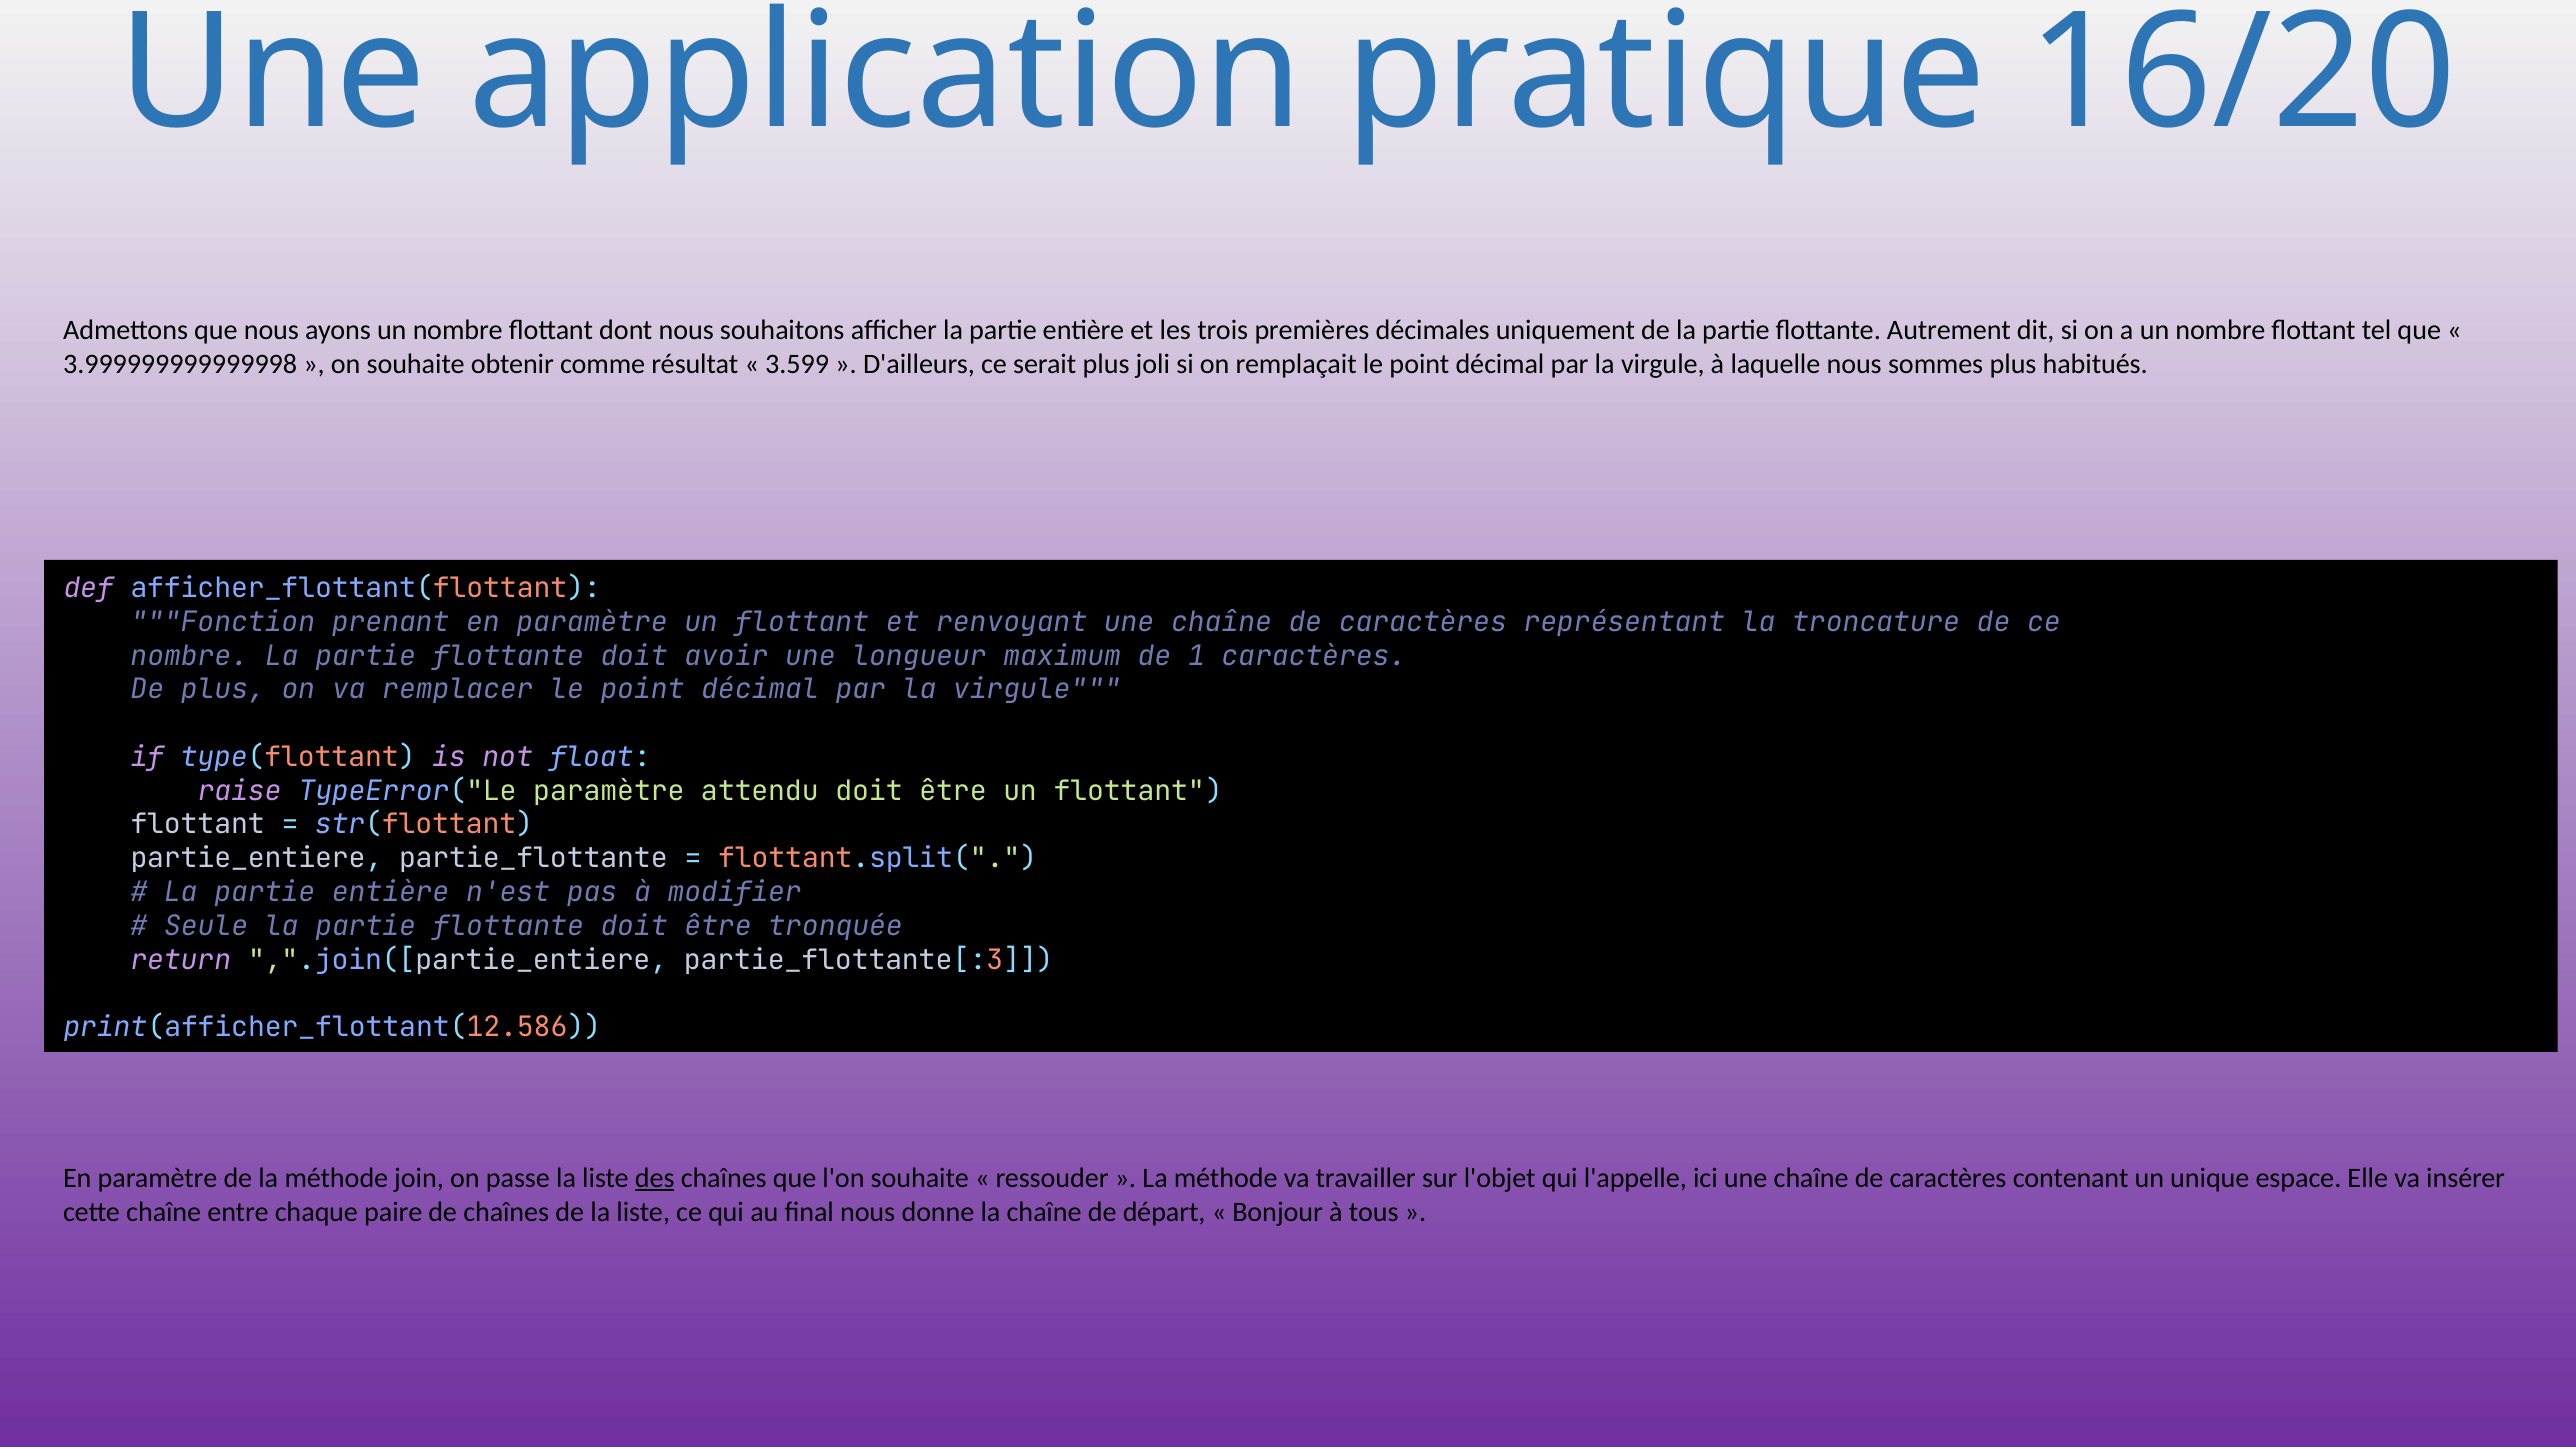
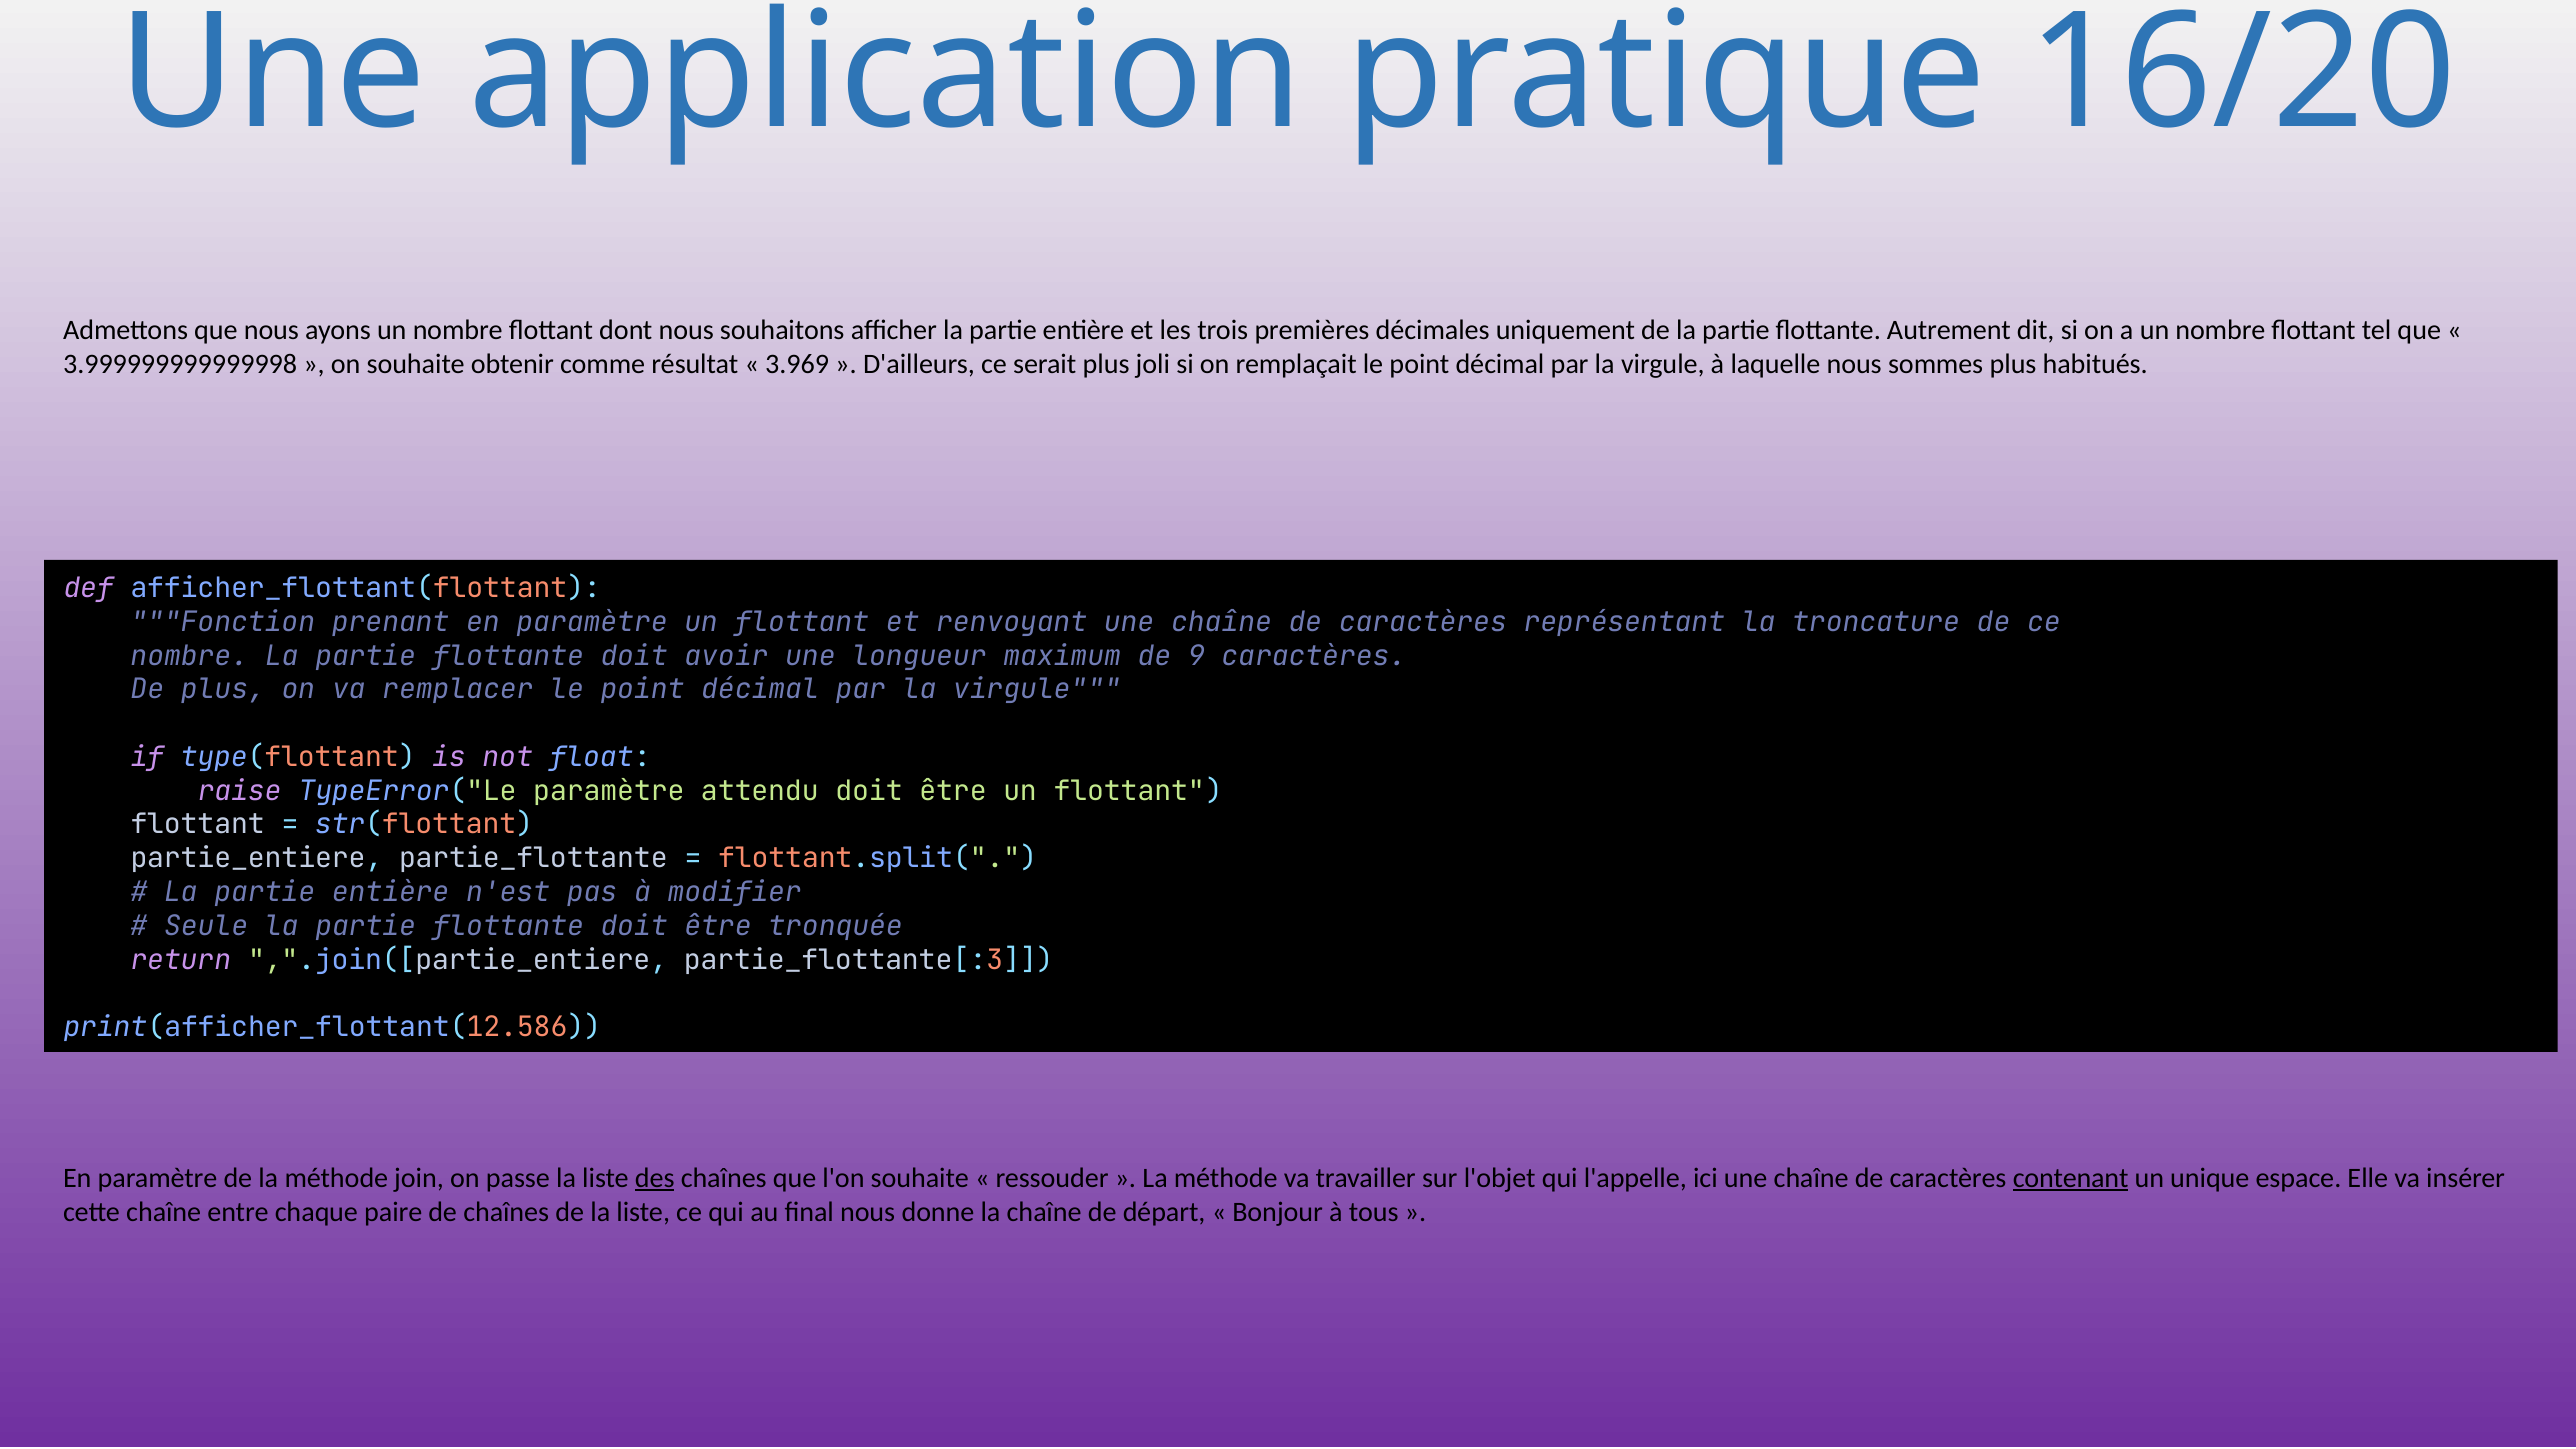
3.599: 3.599 -> 3.969
1: 1 -> 9
contenant underline: none -> present
